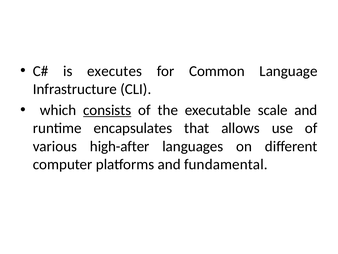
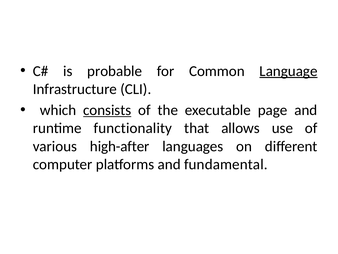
executes: executes -> probable
Language underline: none -> present
scale: scale -> page
encapsulates: encapsulates -> functionality
